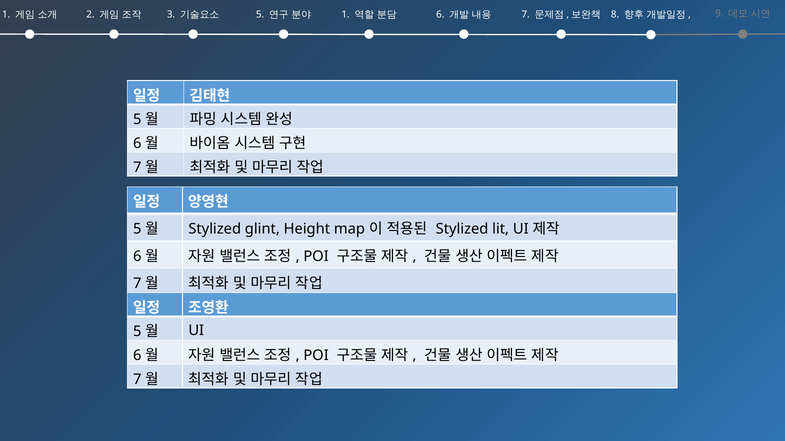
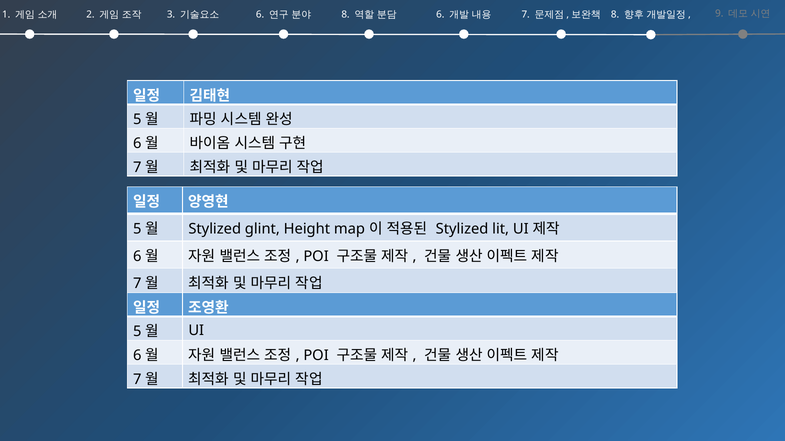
5 at (260, 14): 5 -> 6
1 at (345, 14): 1 -> 8
